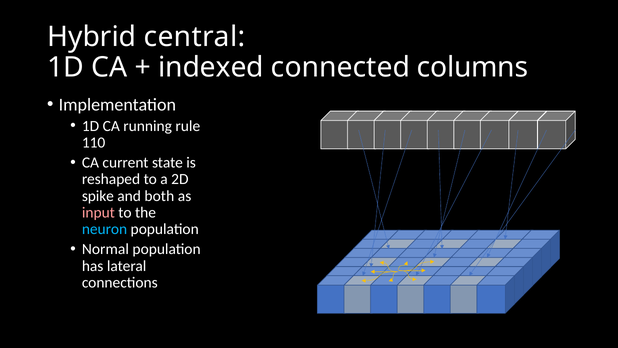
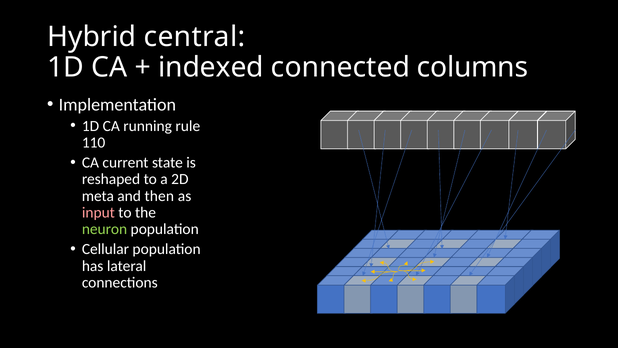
spike: spike -> meta
both: both -> then
neuron colour: light blue -> light green
Normal: Normal -> Cellular
